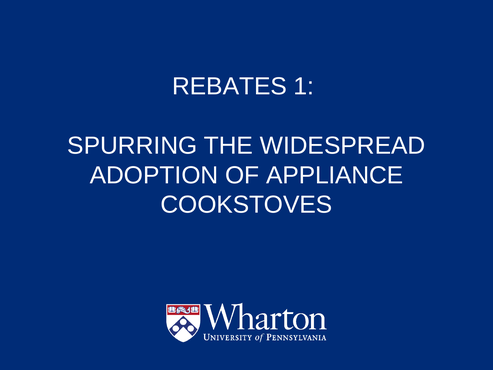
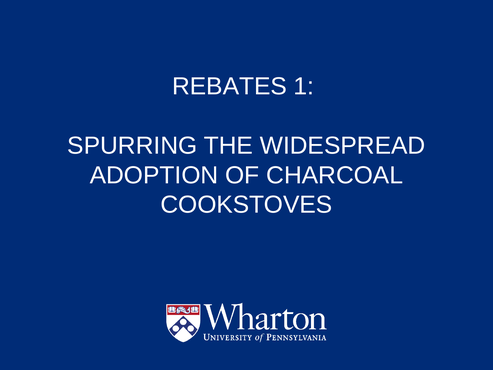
APPLIANCE: APPLIANCE -> CHARCOAL
